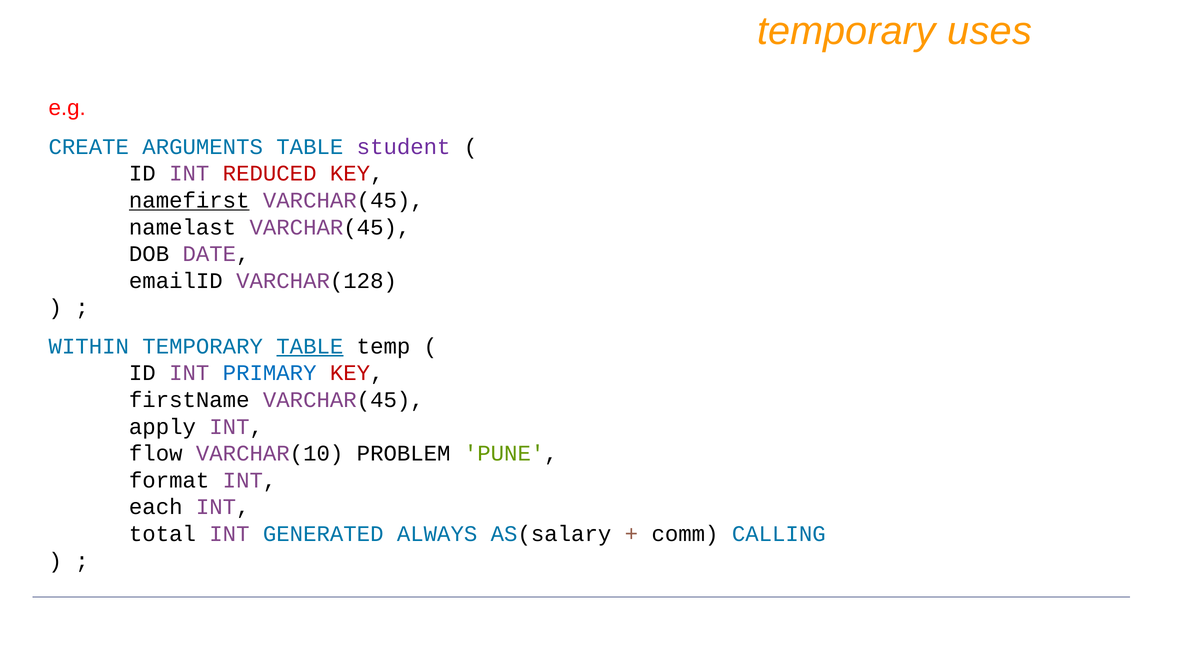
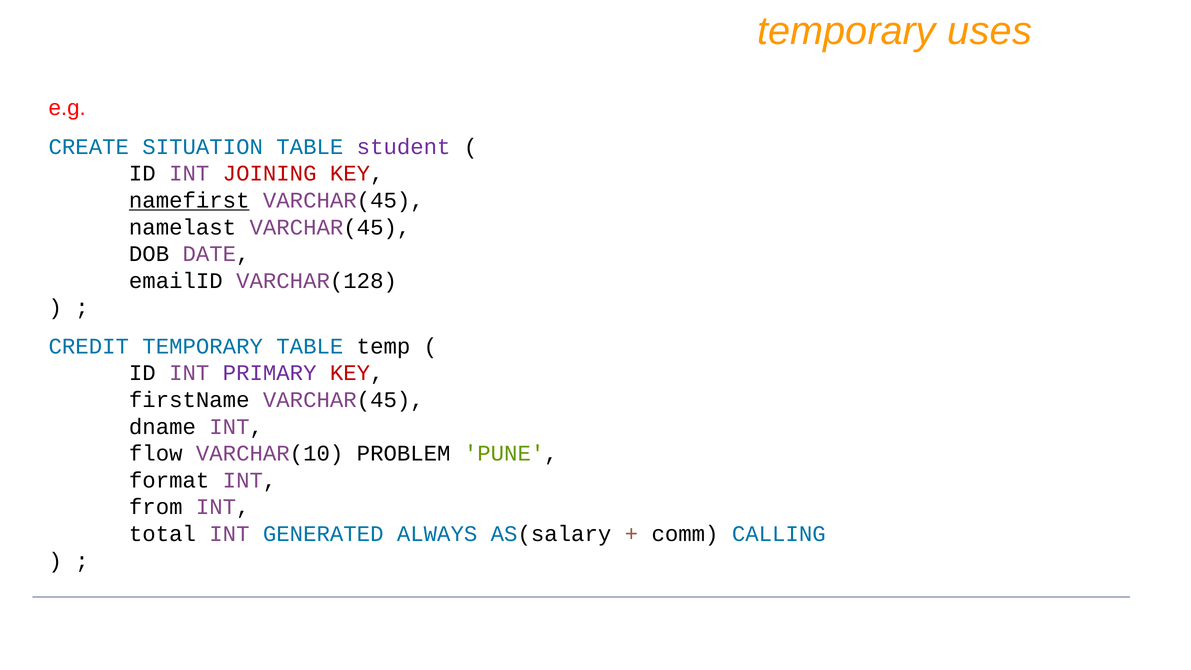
ARGUMENTS: ARGUMENTS -> SITUATION
REDUCED: REDUCED -> JOINING
WITHIN: WITHIN -> CREDIT
TABLE at (310, 346) underline: present -> none
PRIMARY colour: blue -> purple
apply: apply -> dname
each: each -> from
